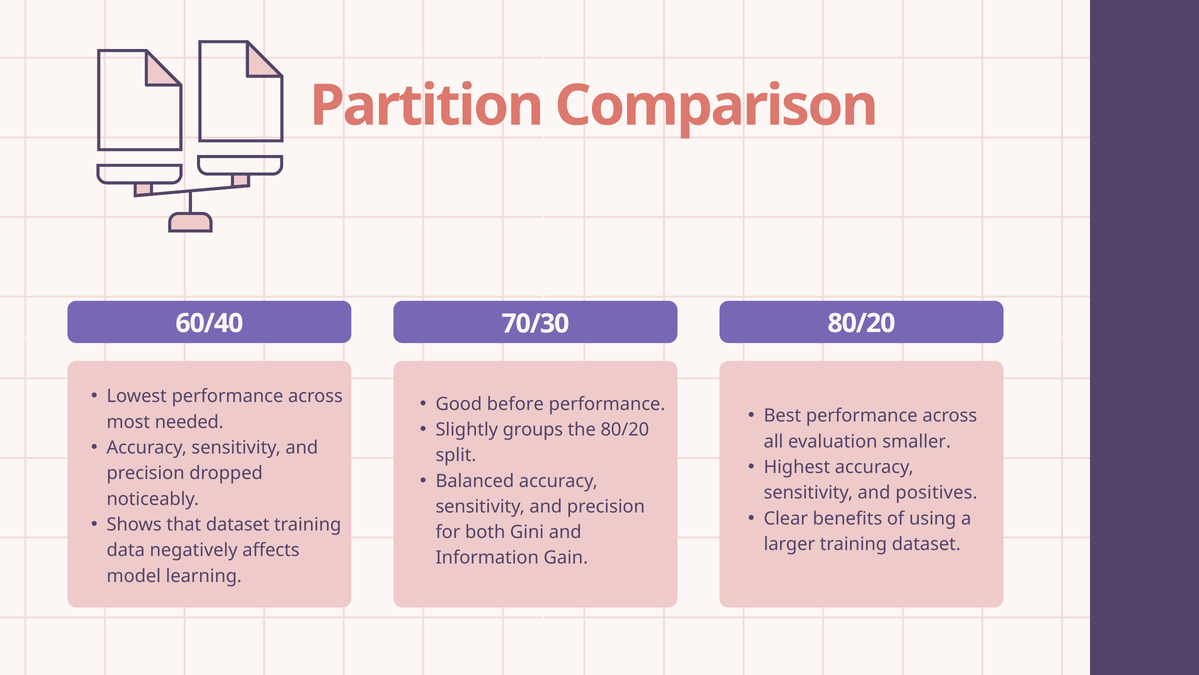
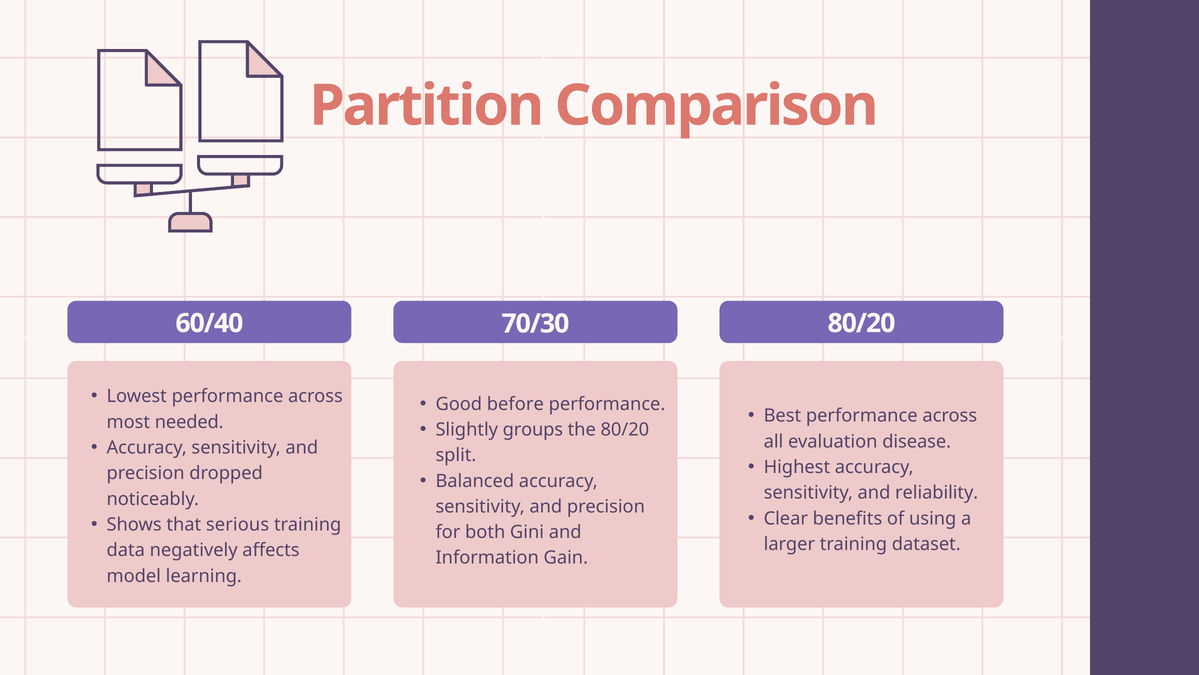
smaller: smaller -> disease
positives: positives -> reliability
that dataset: dataset -> serious
